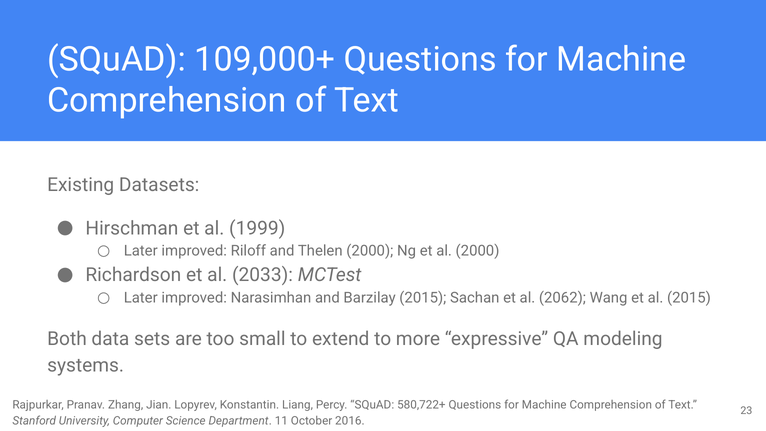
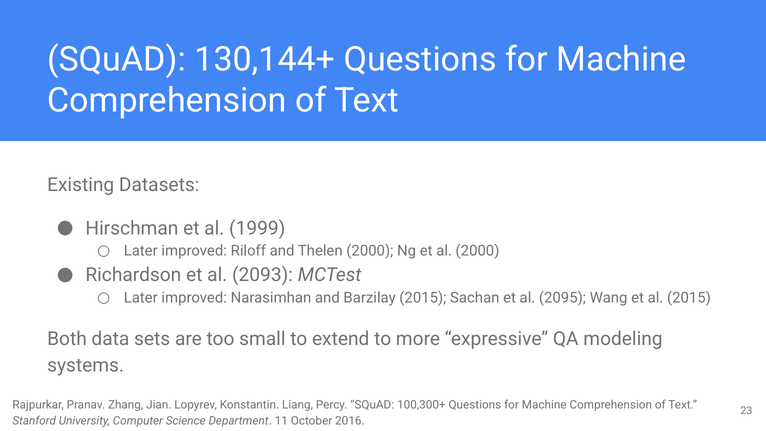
109,000+: 109,000+ -> 130,144+
2033: 2033 -> 2093
2062: 2062 -> 2095
580,722+: 580,722+ -> 100,300+
